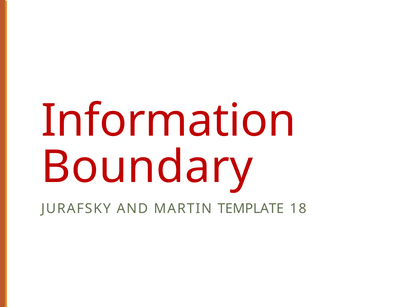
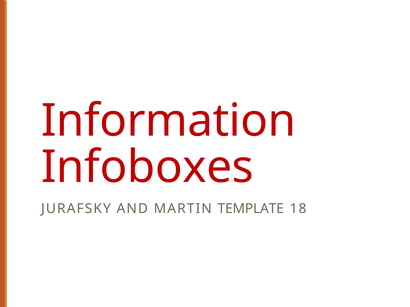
Boundary: Boundary -> Infoboxes
